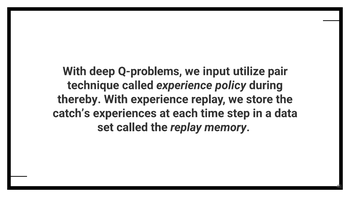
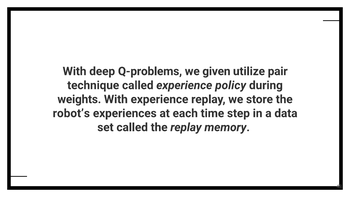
input: input -> given
thereby: thereby -> weights
catch’s: catch’s -> robot’s
